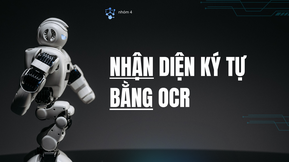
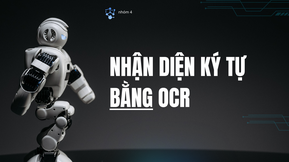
NHẬN underline: present -> none
